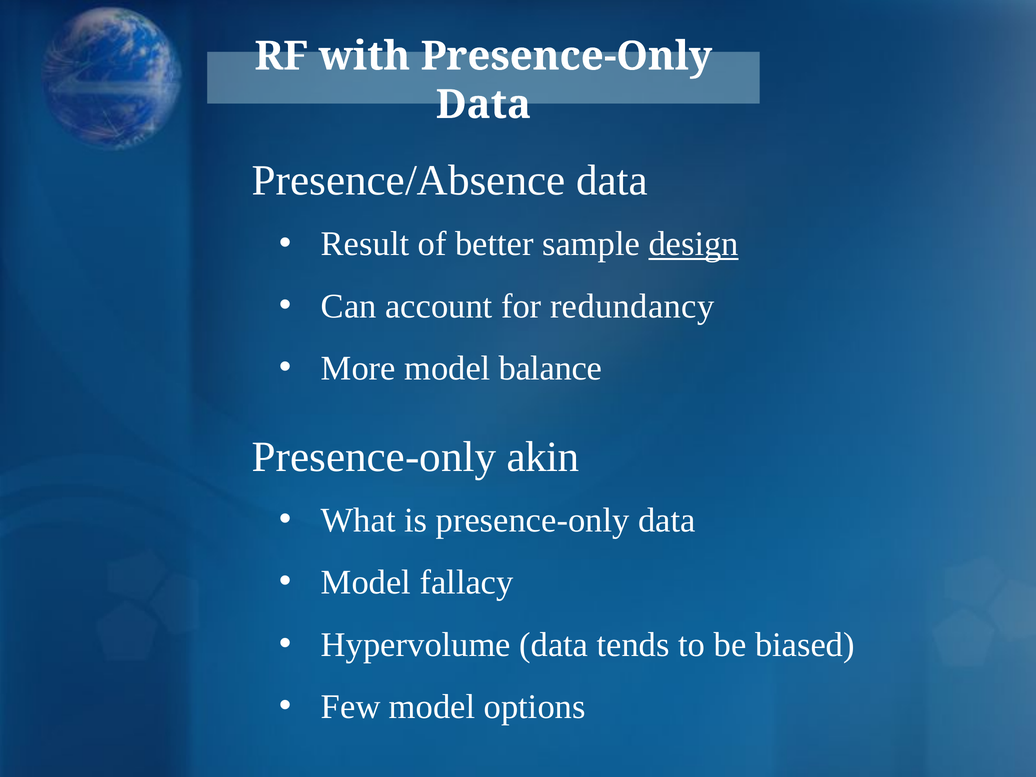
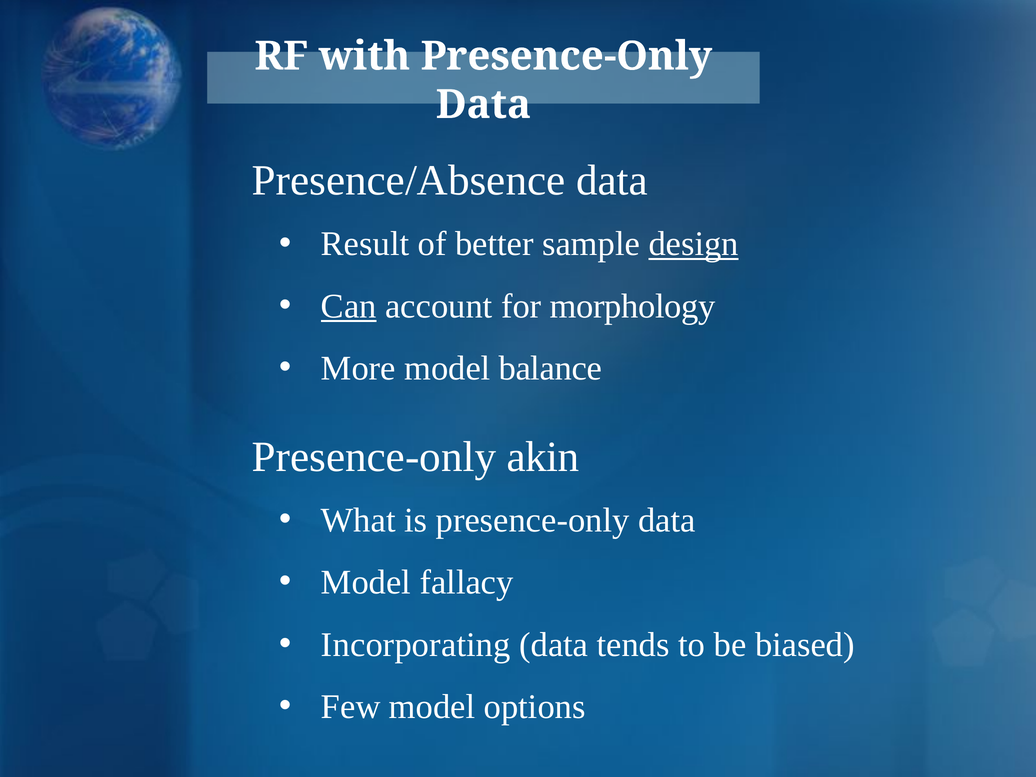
Can underline: none -> present
redundancy: redundancy -> morphology
Hypervolume: Hypervolume -> Incorporating
